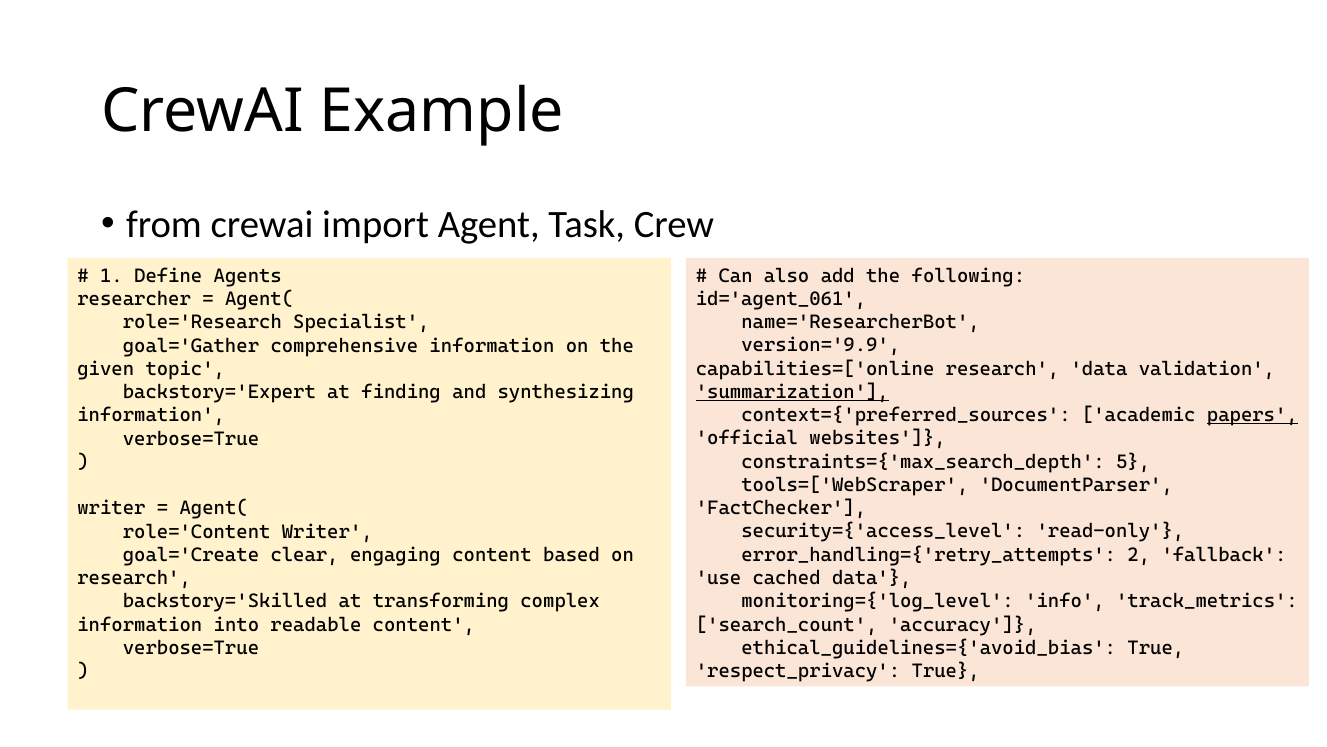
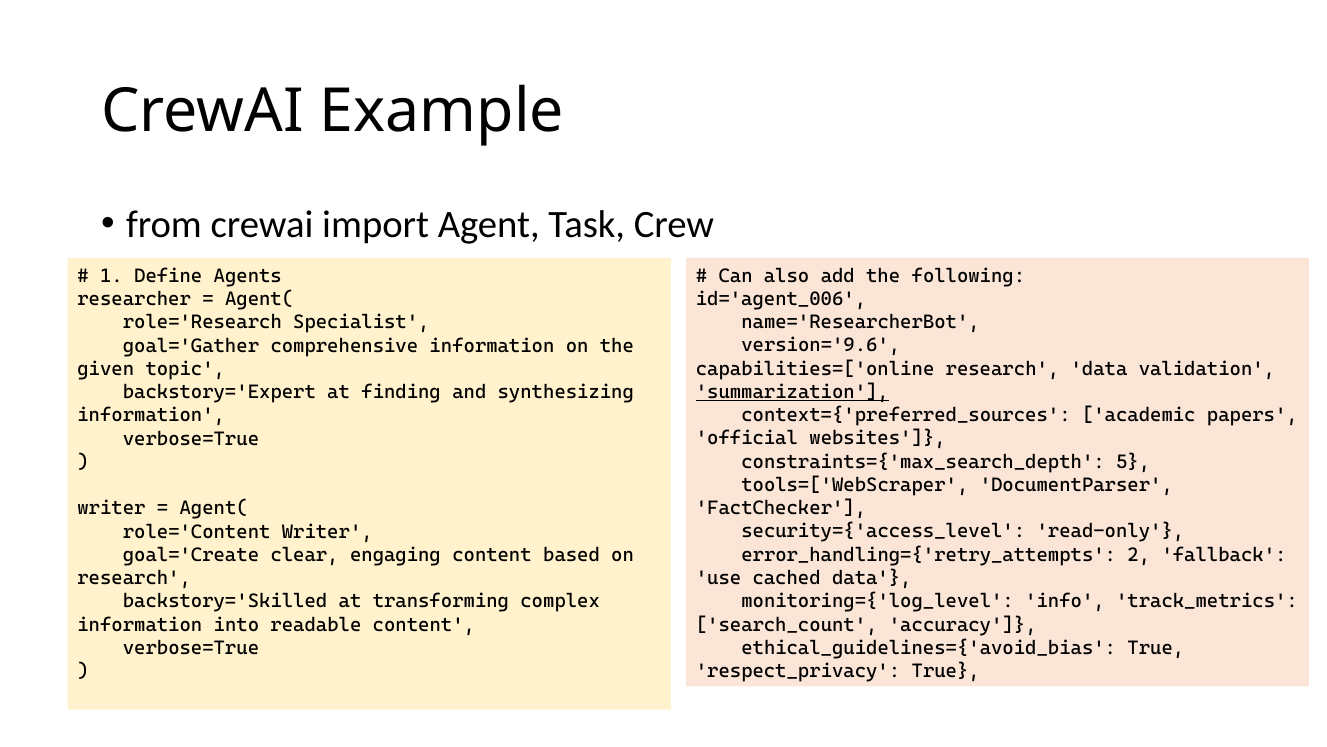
id='agent_061: id='agent_061 -> id='agent_006
version='9.9: version='9.9 -> version='9.6
papers underline: present -> none
